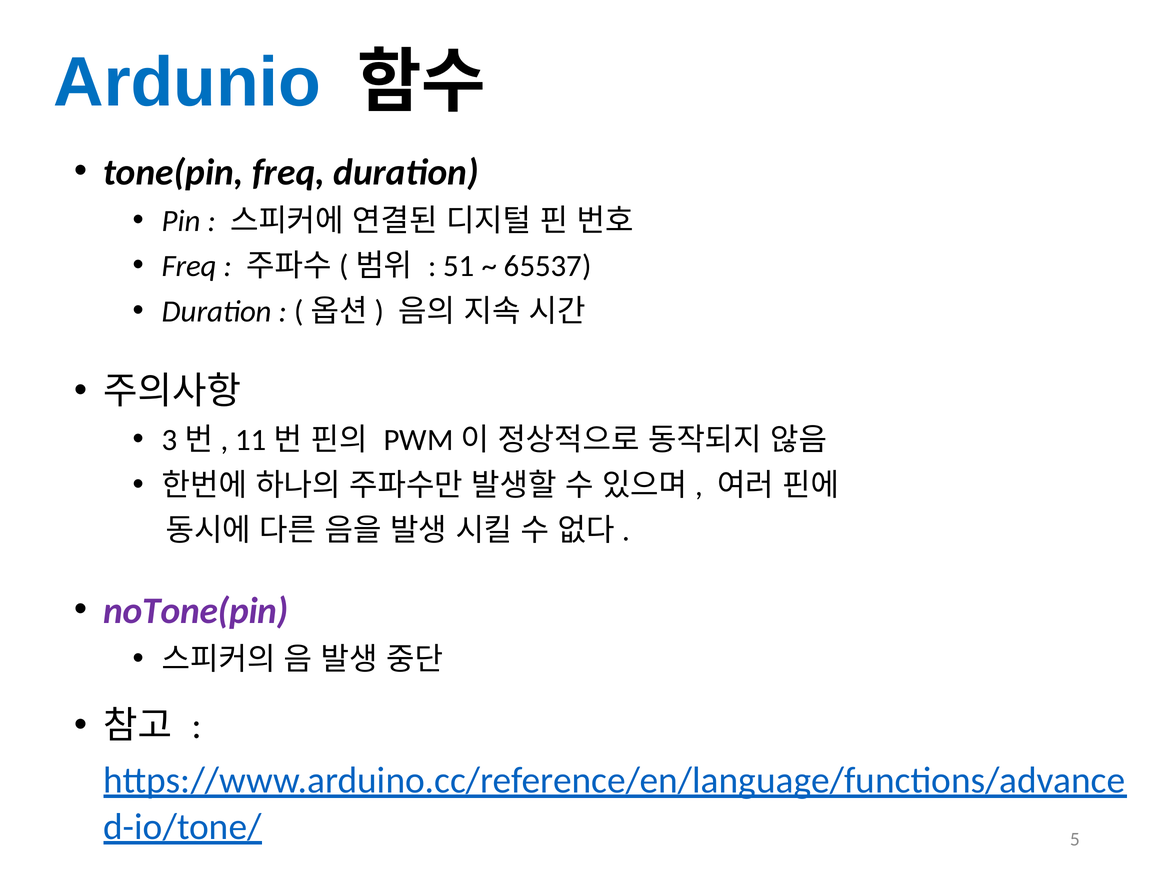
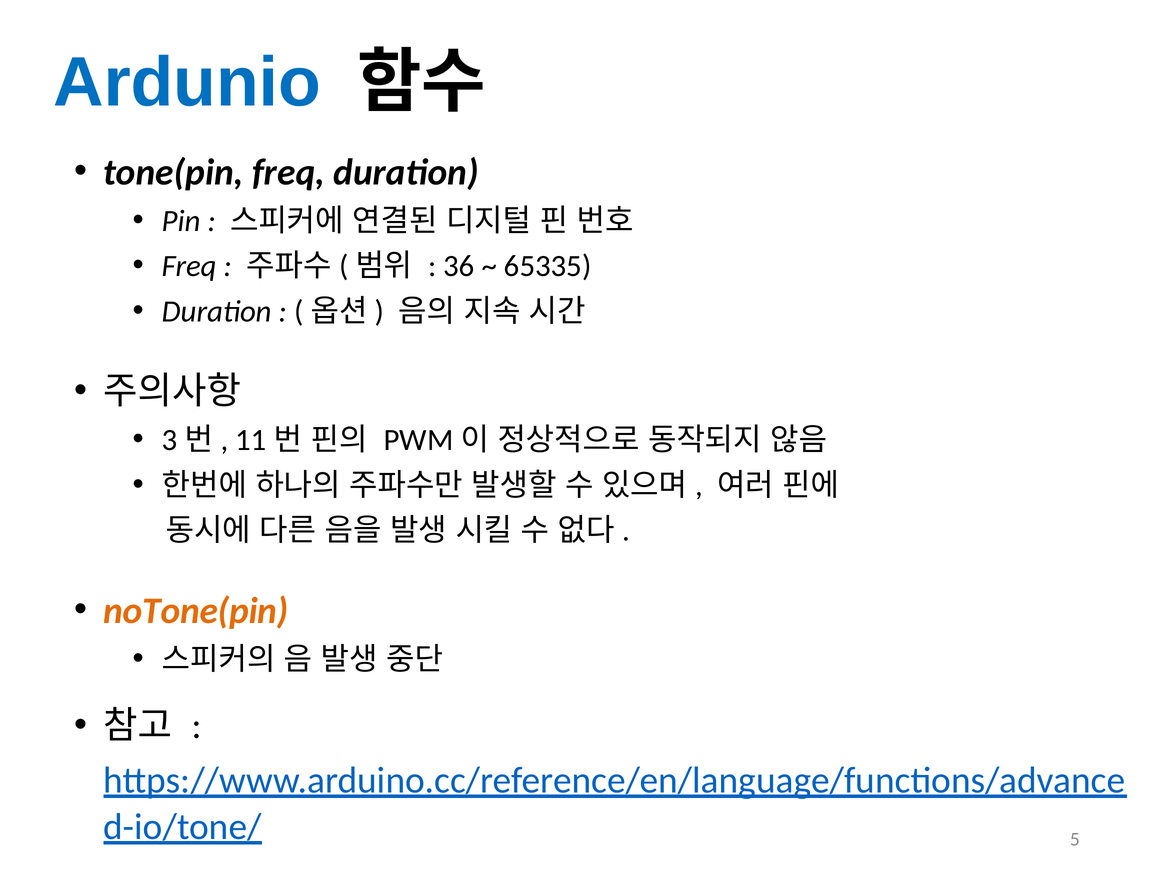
51: 51 -> 36
65537: 65537 -> 65335
noTone(pin colour: purple -> orange
